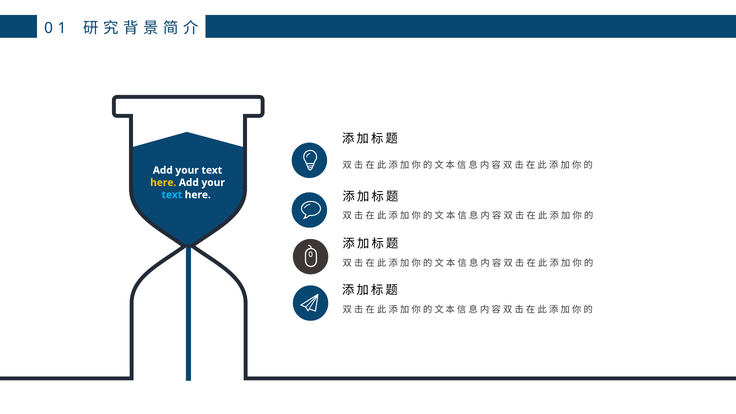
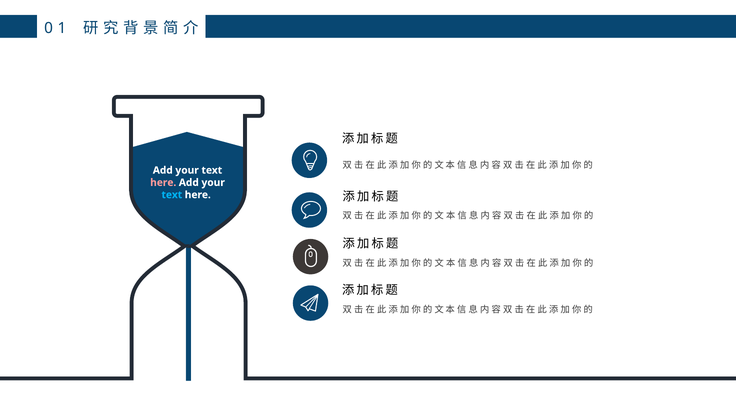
here at (163, 183) colour: yellow -> pink
